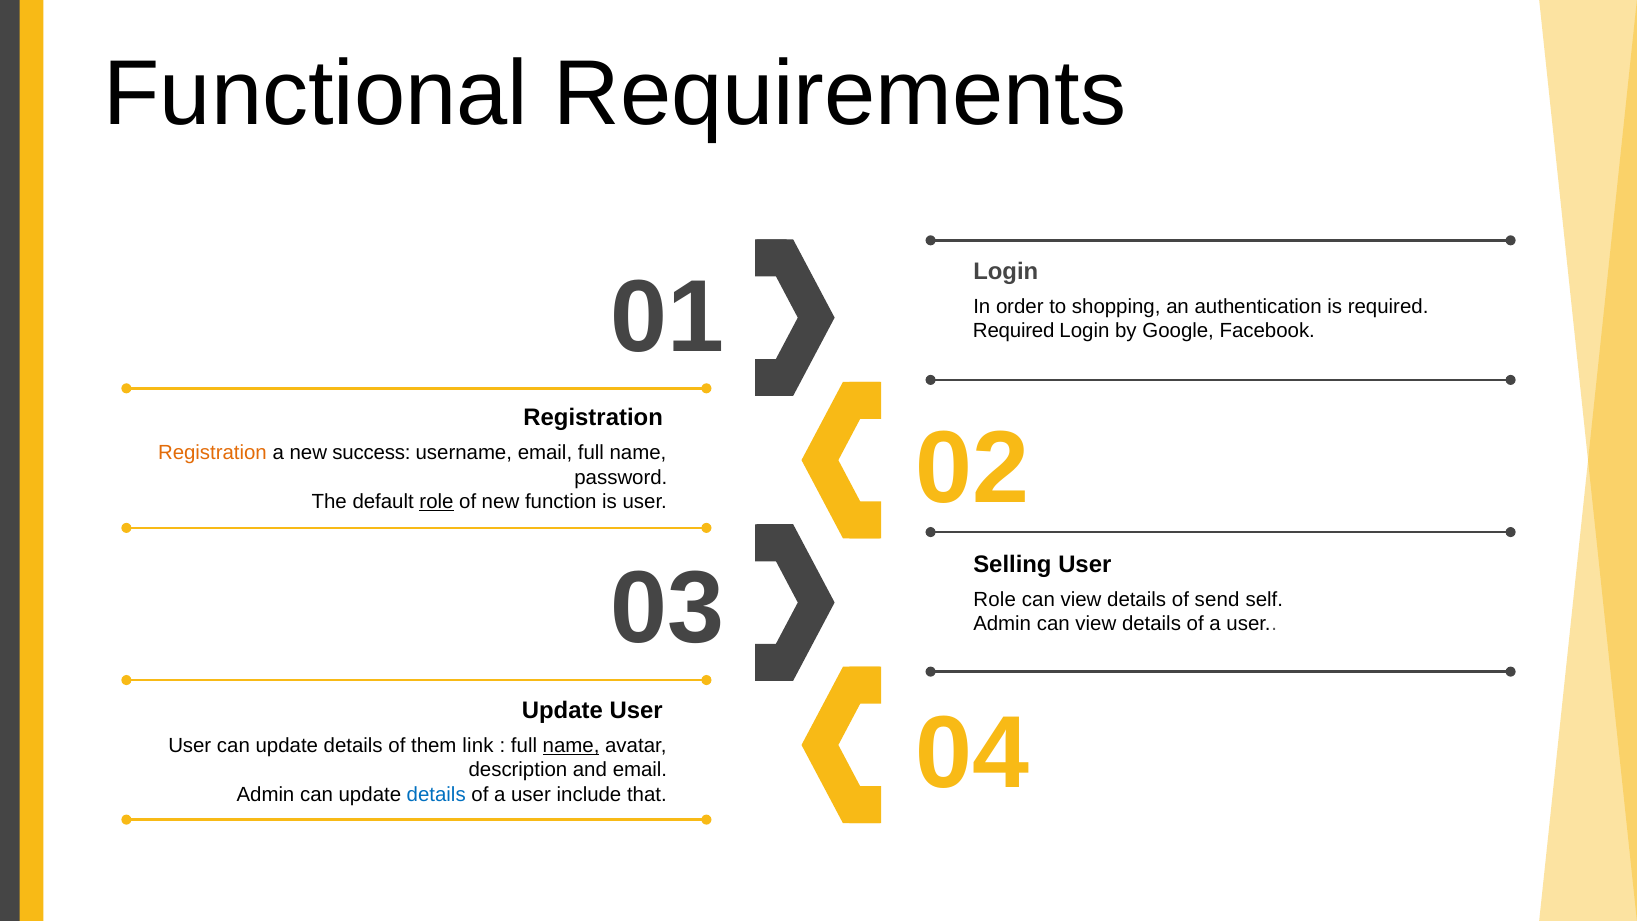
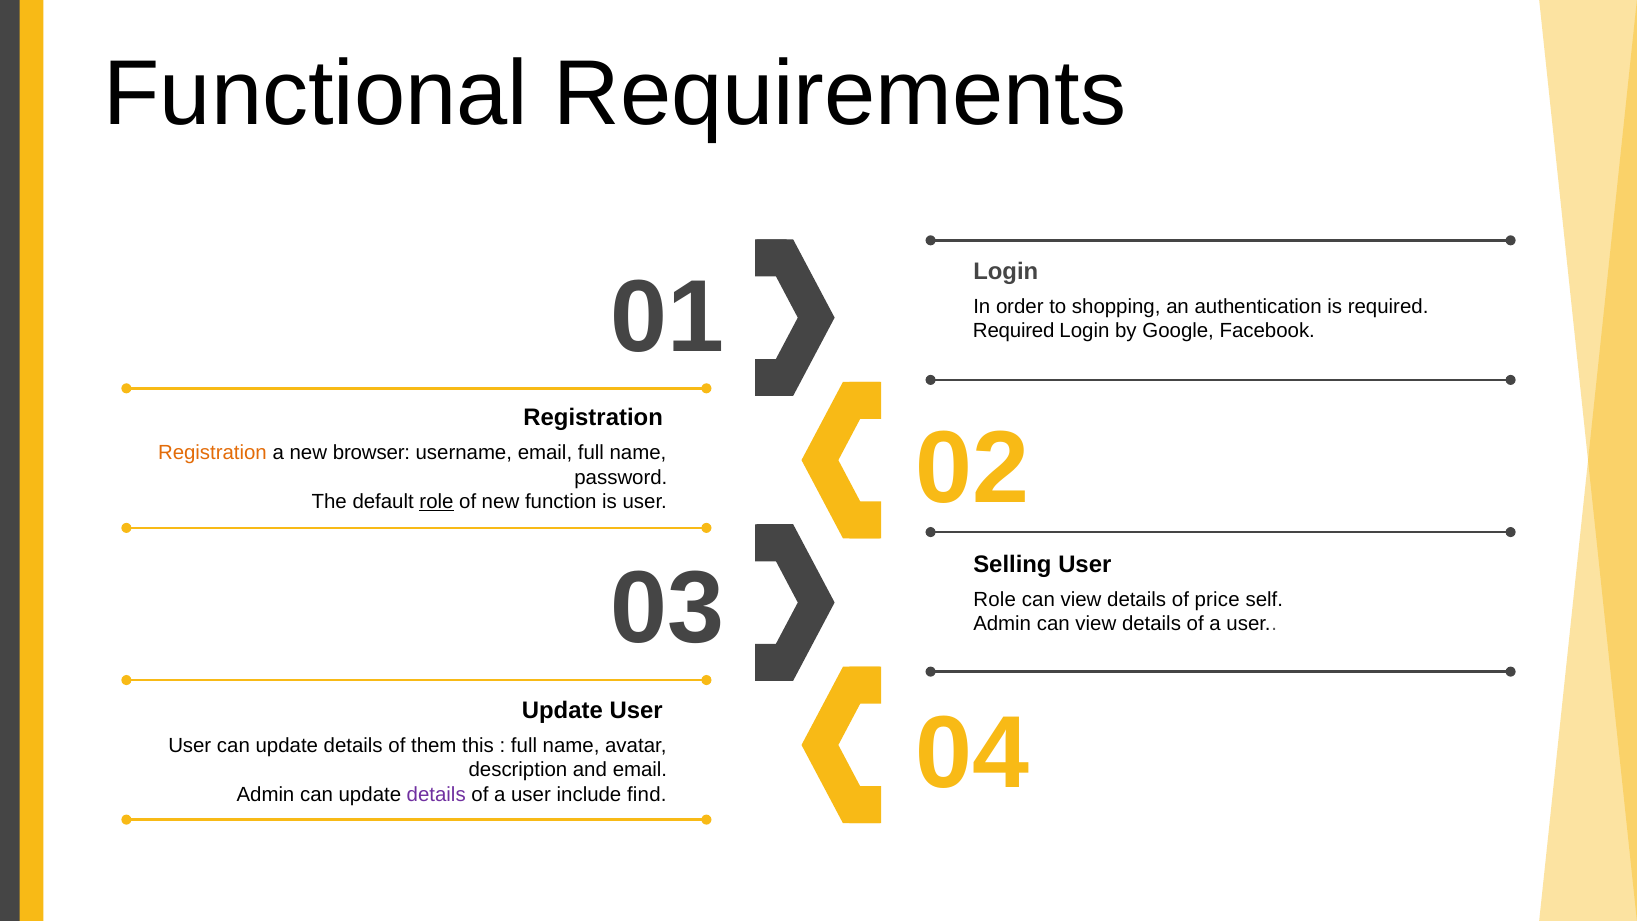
success: success -> browser
send: send -> price
link: link -> this
name at (571, 745) underline: present -> none
details at (436, 795) colour: blue -> purple
that: that -> find
